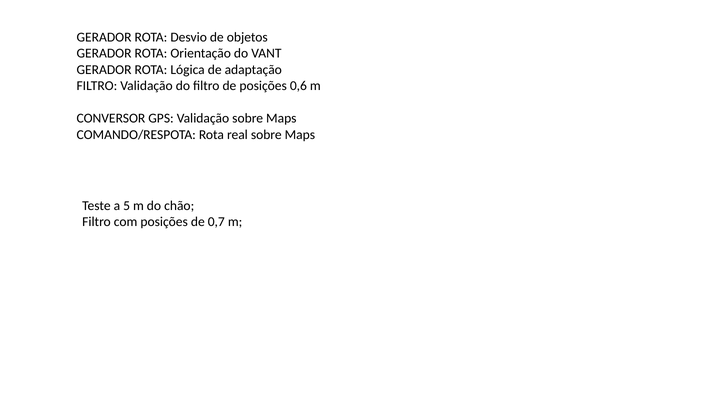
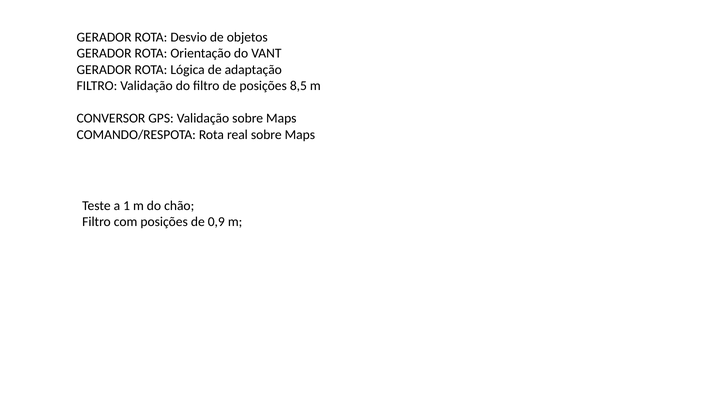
0,6: 0,6 -> 8,5
5: 5 -> 1
0,7: 0,7 -> 0,9
